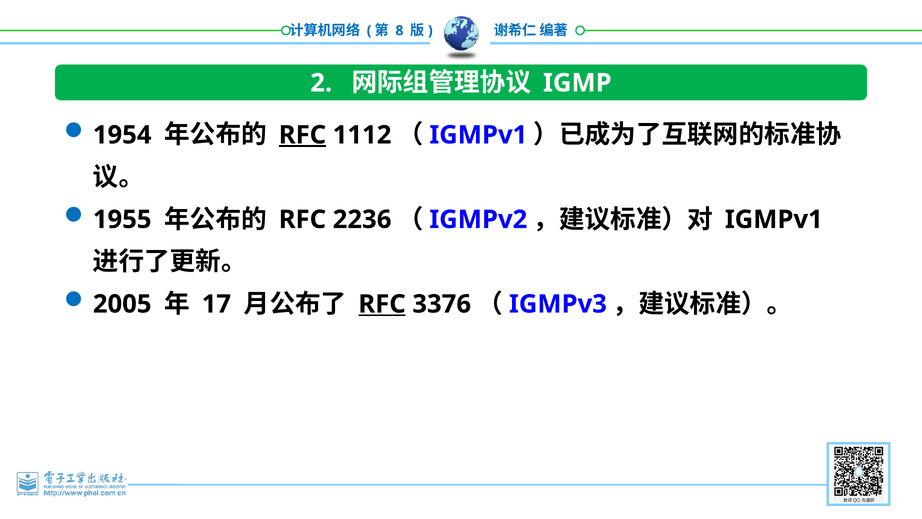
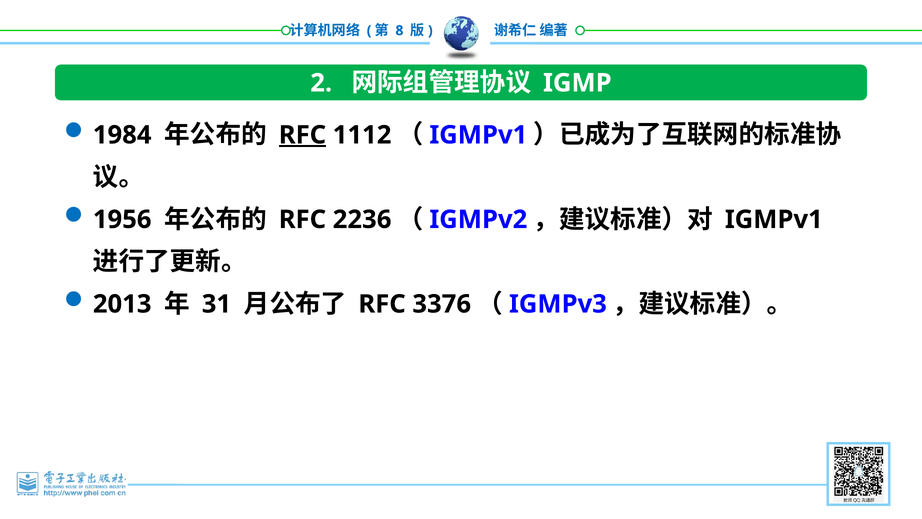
1954: 1954 -> 1984
1955: 1955 -> 1956
2005: 2005 -> 2013
17: 17 -> 31
RFC at (382, 304) underline: present -> none
